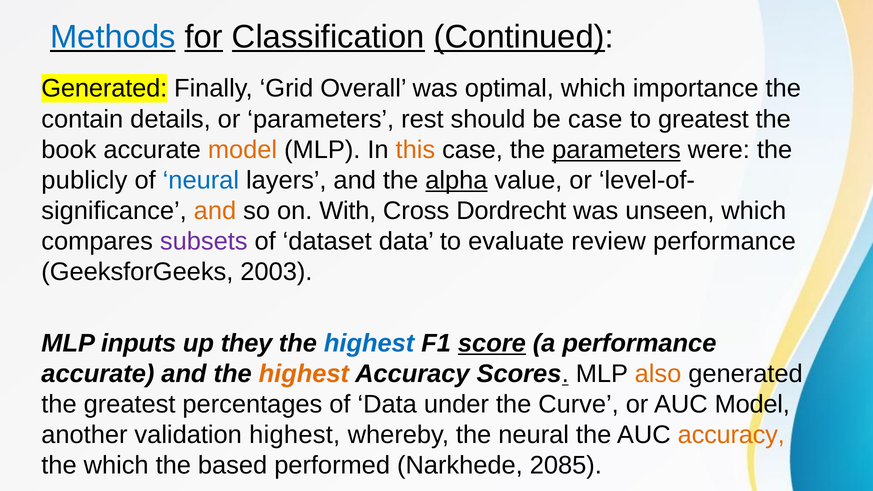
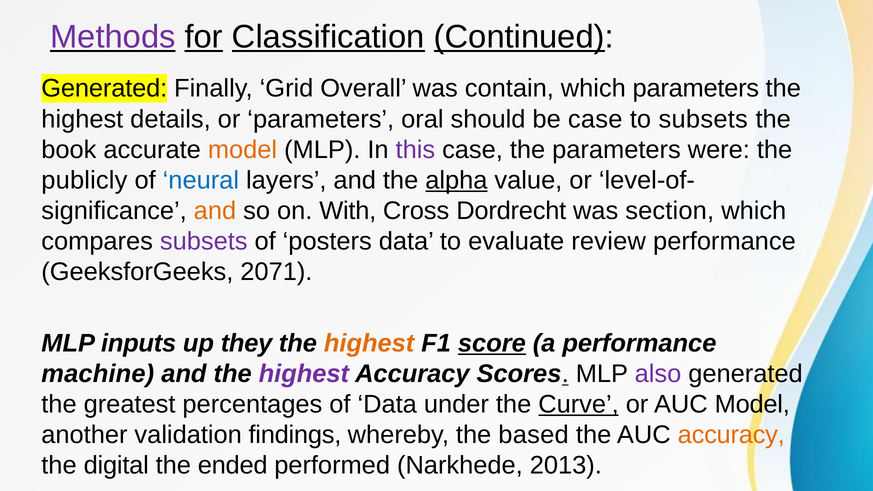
Methods colour: blue -> purple
optimal: optimal -> contain
which importance: importance -> parameters
contain at (82, 119): contain -> highest
rest: rest -> oral
to greatest: greatest -> subsets
this colour: orange -> purple
parameters at (616, 150) underline: present -> none
unseen: unseen -> section
dataset: dataset -> posters
2003: 2003 -> 2071
highest at (369, 343) colour: blue -> orange
accurate at (98, 374): accurate -> machine
highest at (304, 374) colour: orange -> purple
also colour: orange -> purple
Curve underline: none -> present
validation highest: highest -> findings
the neural: neural -> based
the which: which -> digital
based: based -> ended
2085: 2085 -> 2013
